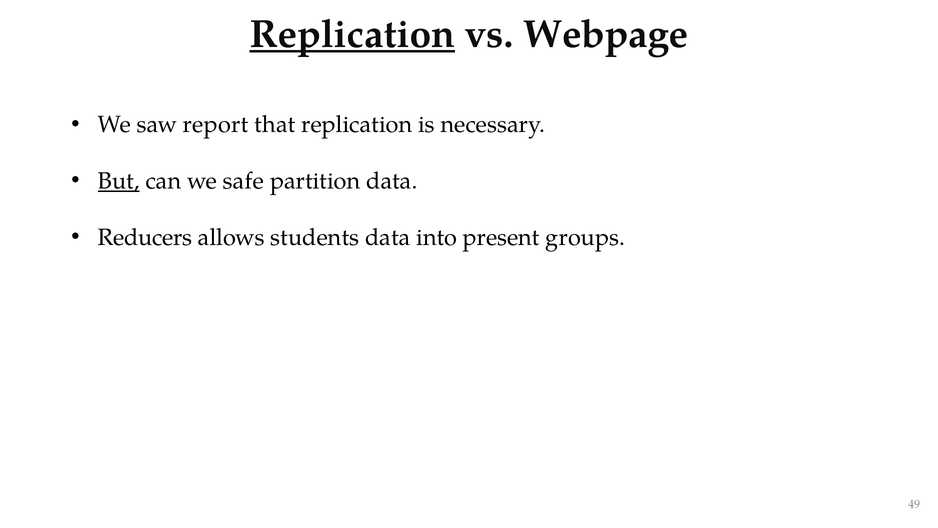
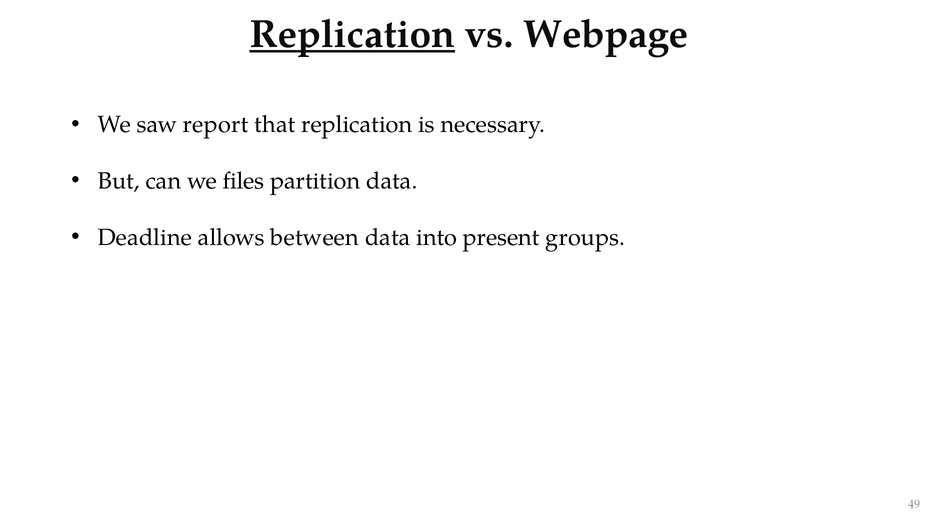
But underline: present -> none
safe: safe -> files
Reducers: Reducers -> Deadline
students: students -> between
